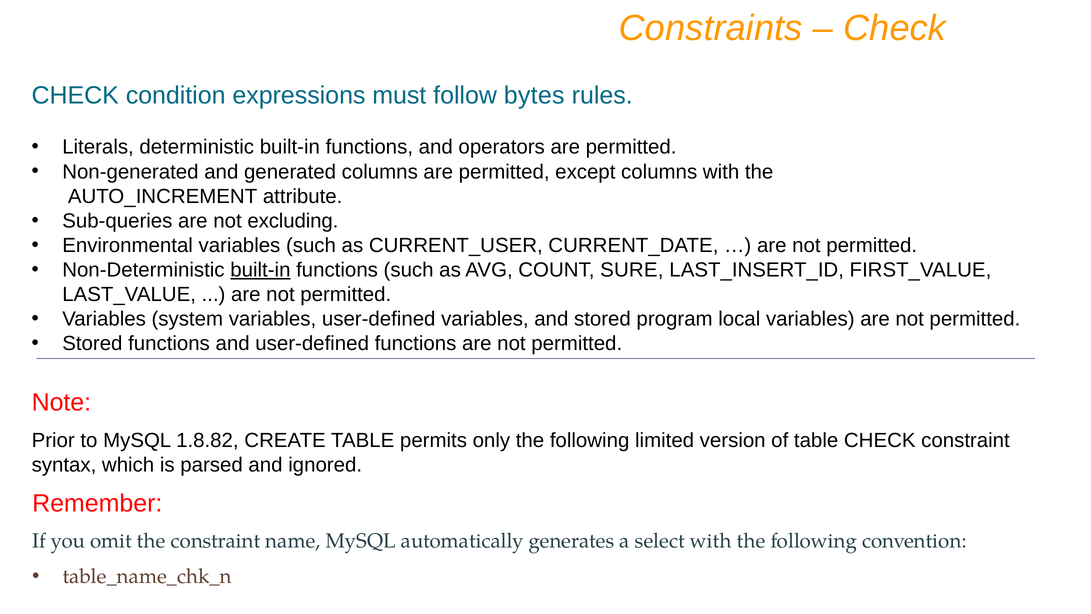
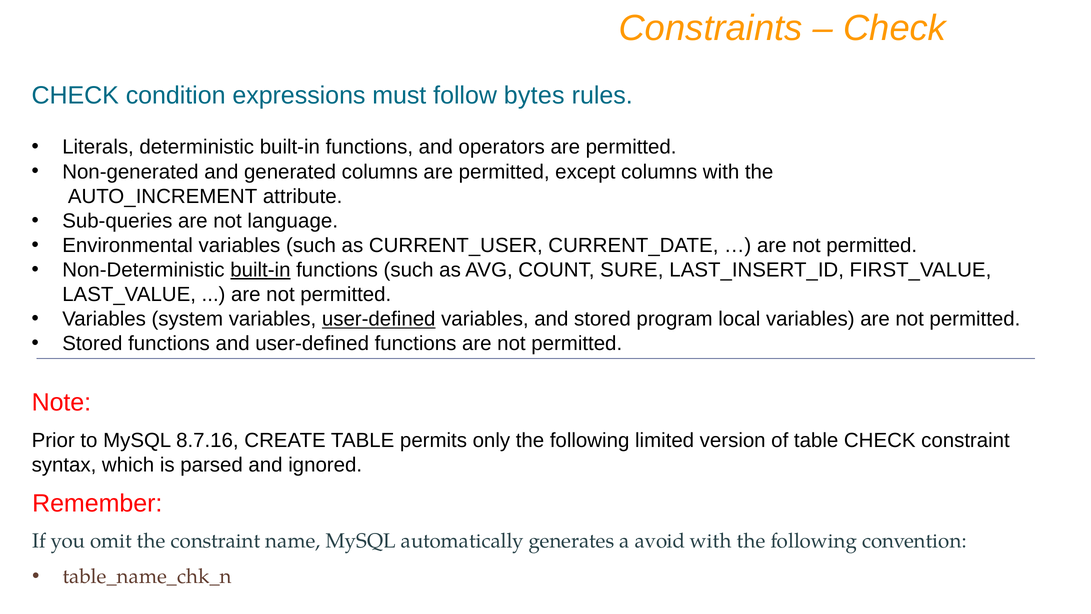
excluding: excluding -> language
user-defined at (379, 319) underline: none -> present
1.8.82: 1.8.82 -> 8.7.16
select: select -> avoid
